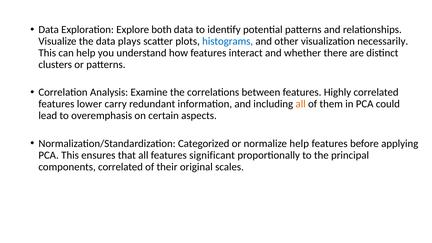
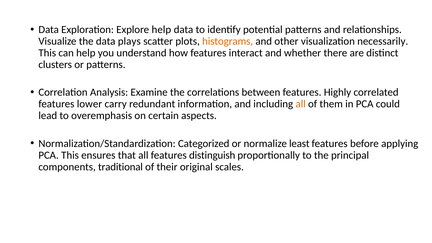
Explore both: both -> help
histograms colour: blue -> orange
normalize help: help -> least
significant: significant -> distinguish
components correlated: correlated -> traditional
